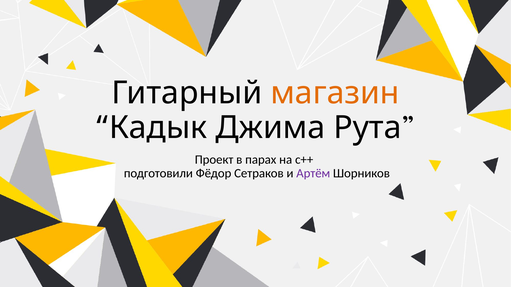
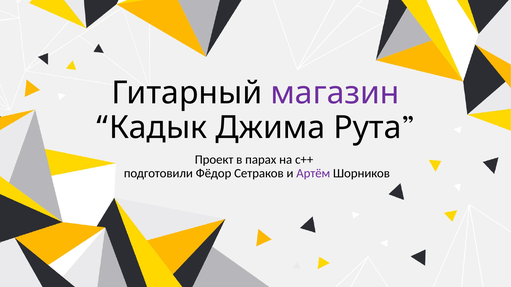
магазин colour: orange -> purple
